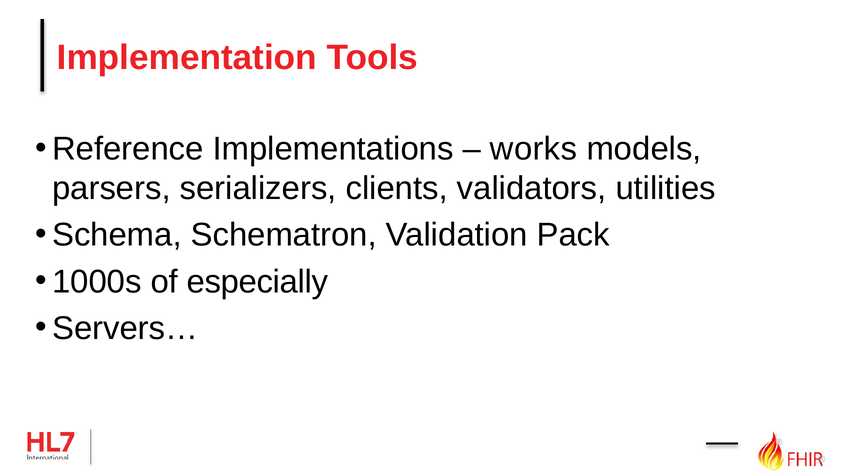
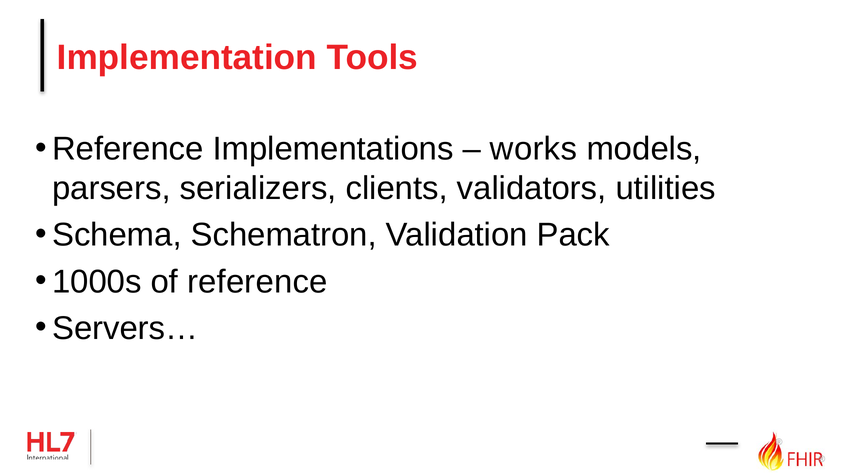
of especially: especially -> reference
